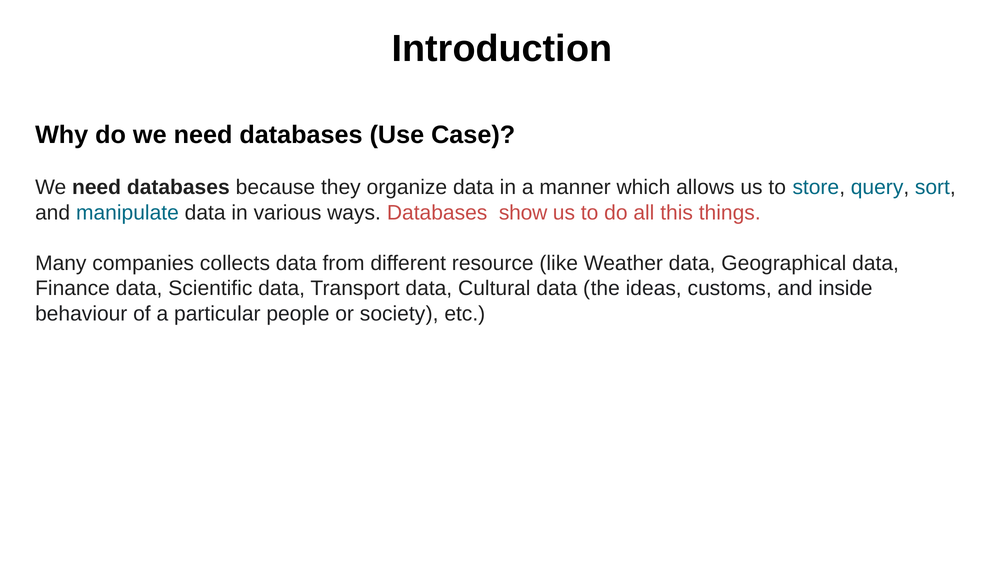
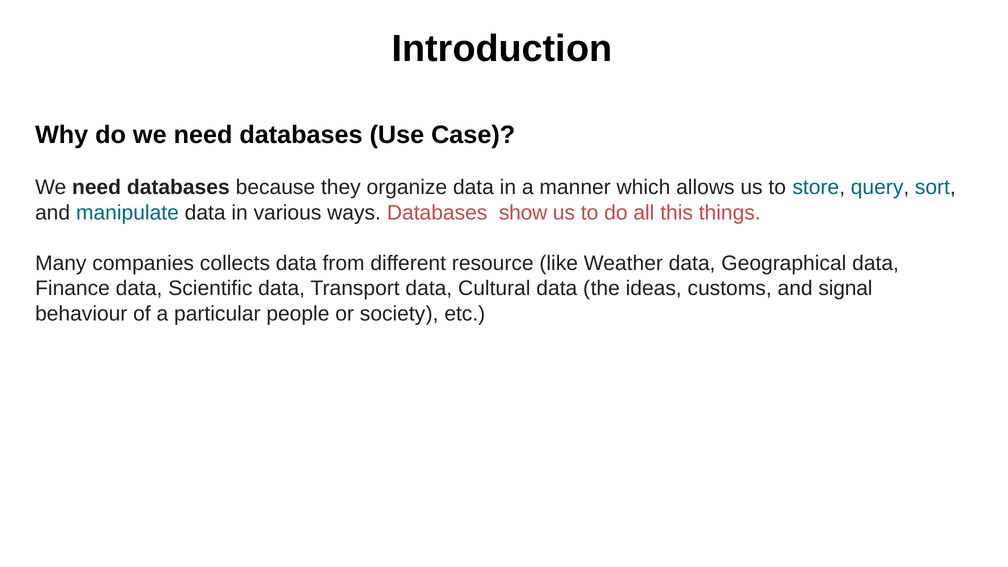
inside: inside -> signal
